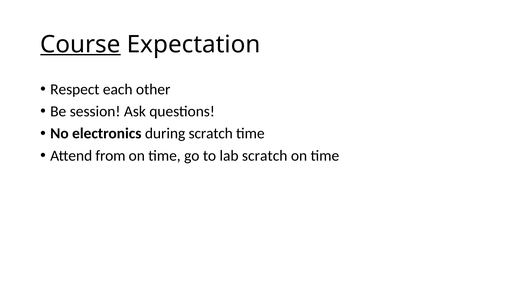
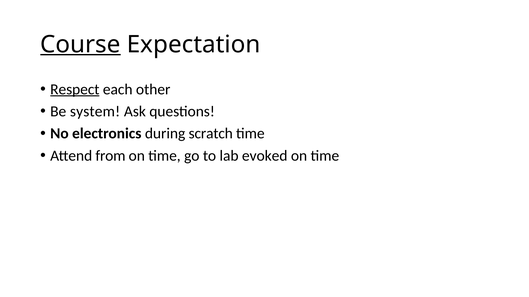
Respect underline: none -> present
session: session -> system
lab scratch: scratch -> evoked
